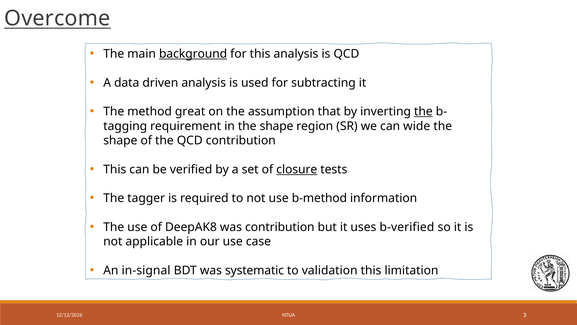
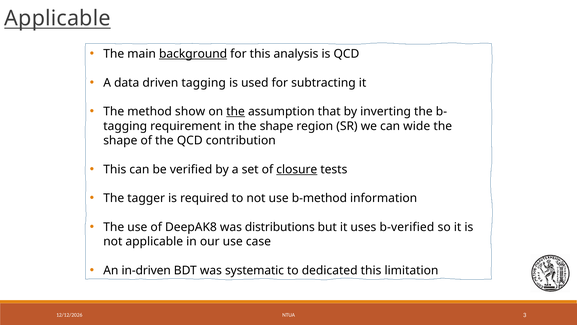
Overcome at (57, 18): Overcome -> Applicable
driven analysis: analysis -> tagging
great: great -> show
the at (236, 111) underline: none -> present
the at (423, 111) underline: present -> none
was contribution: contribution -> distributions
in-signal: in-signal -> in-driven
validation: validation -> dedicated
